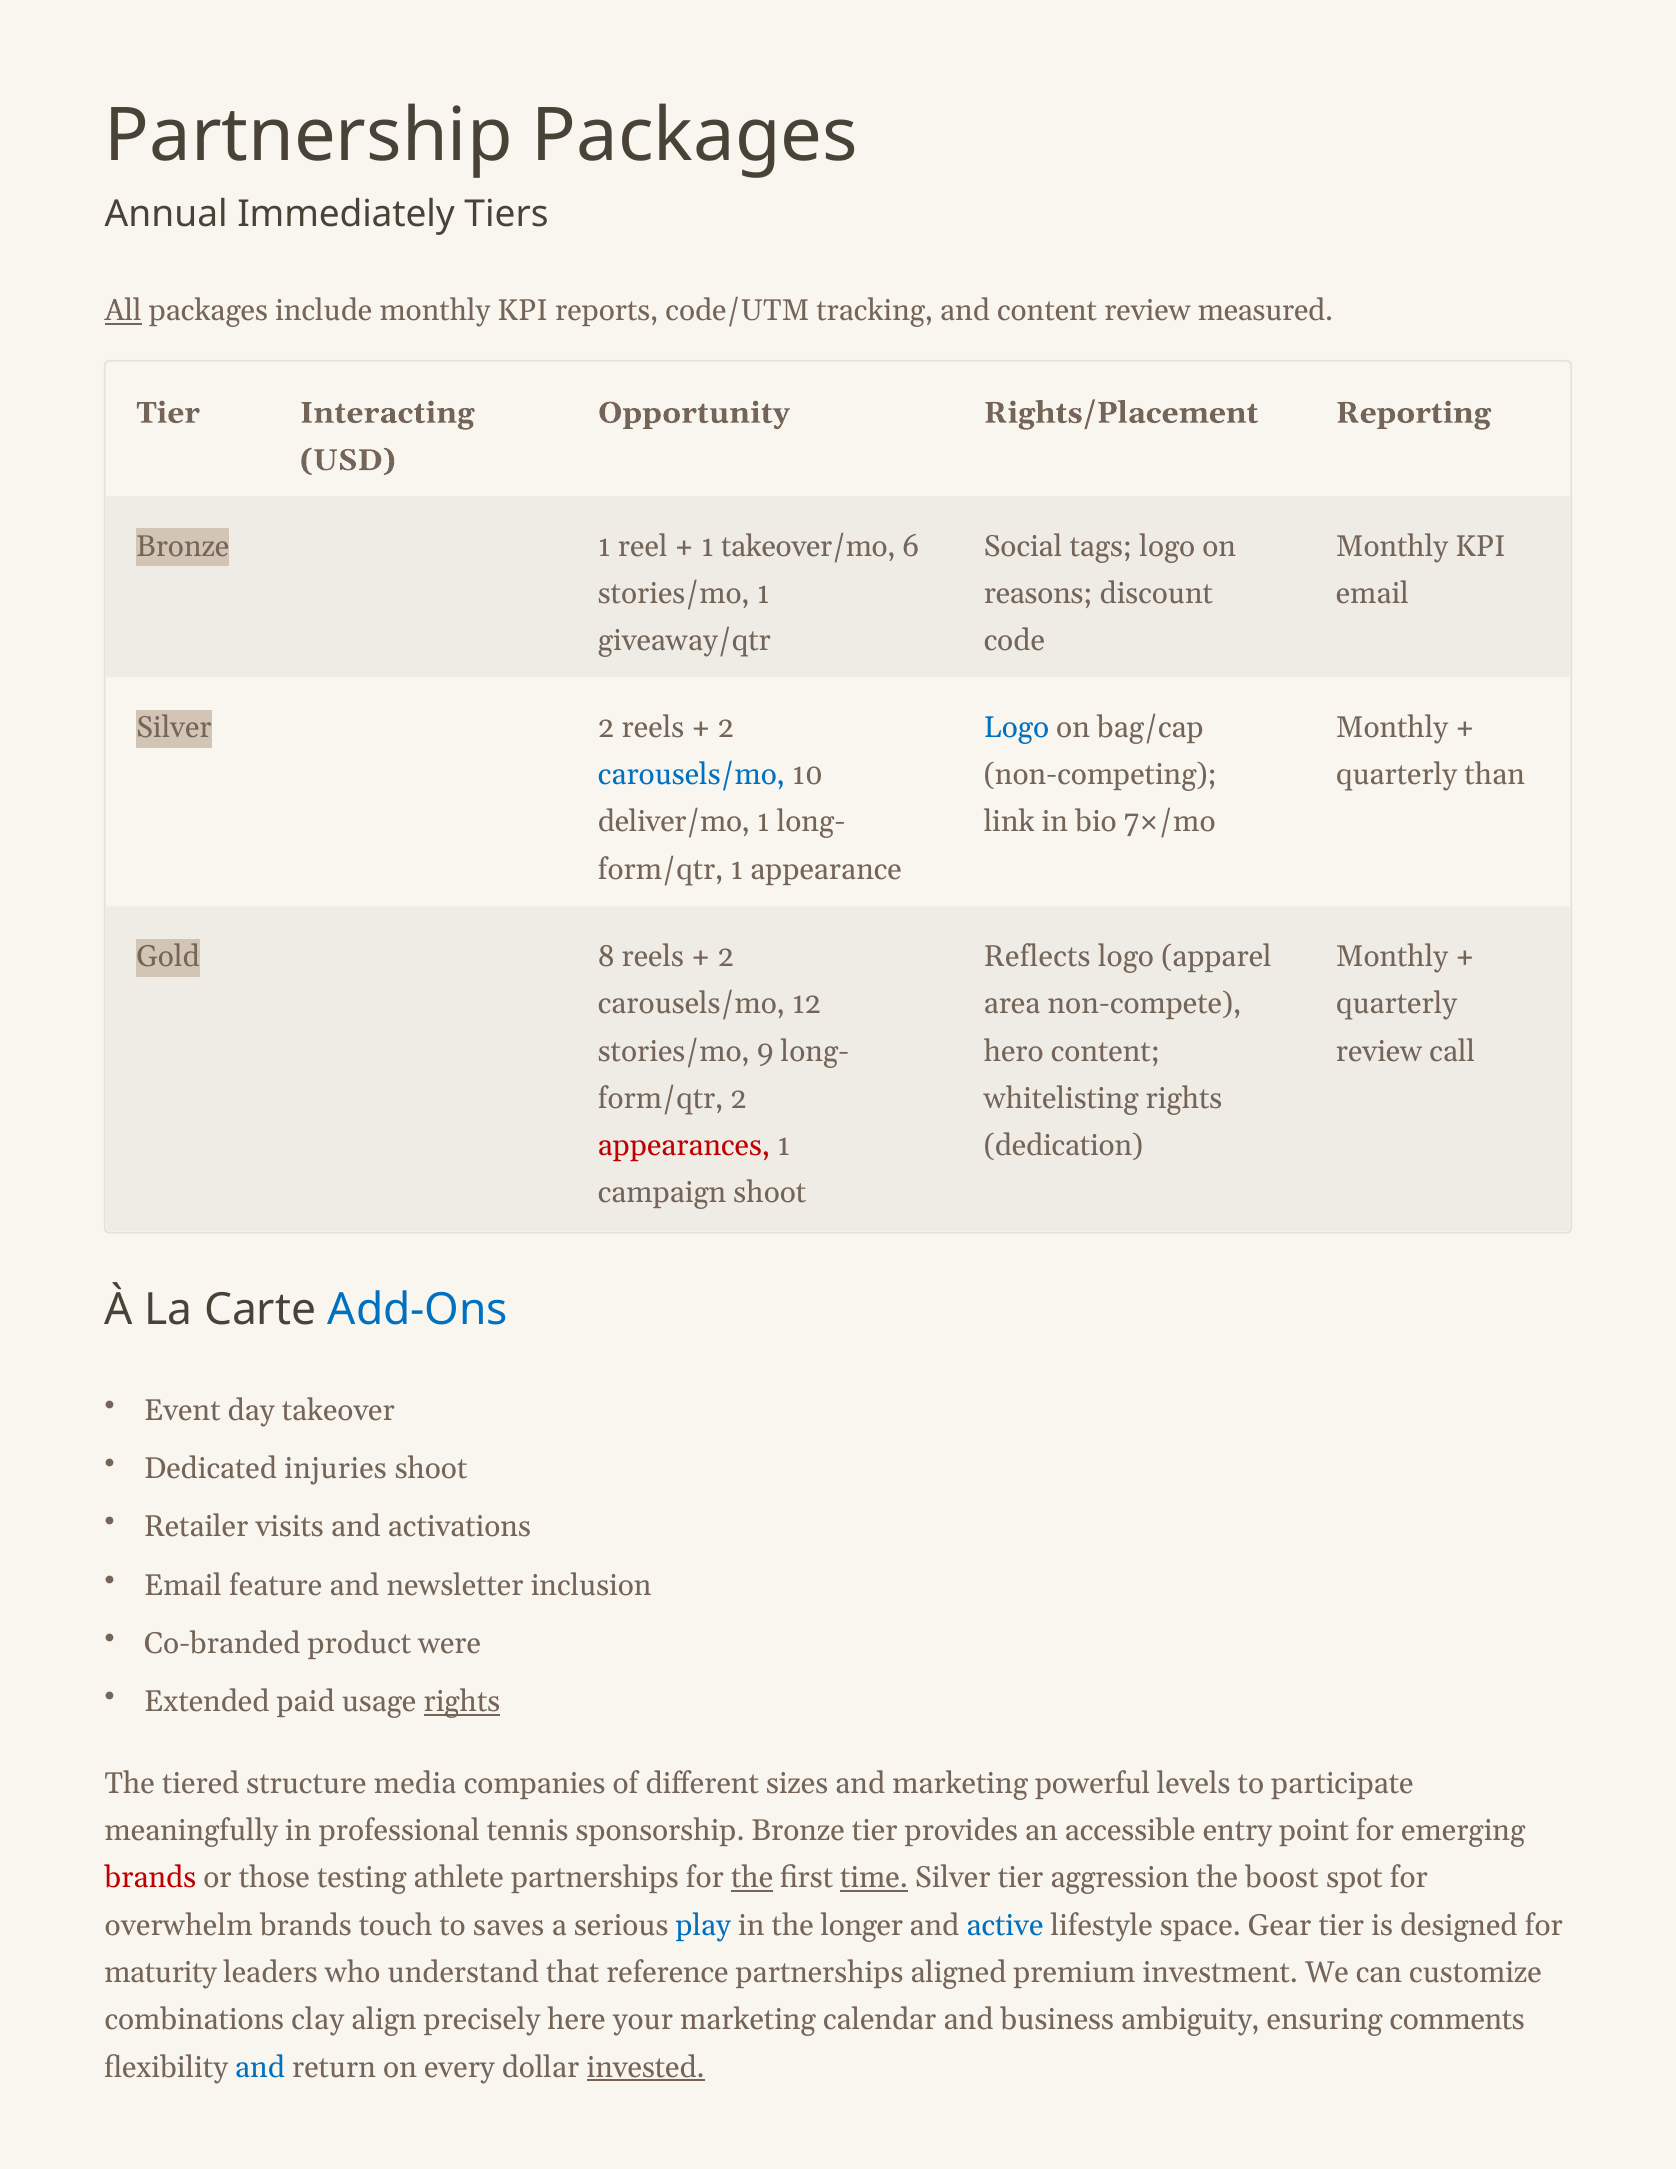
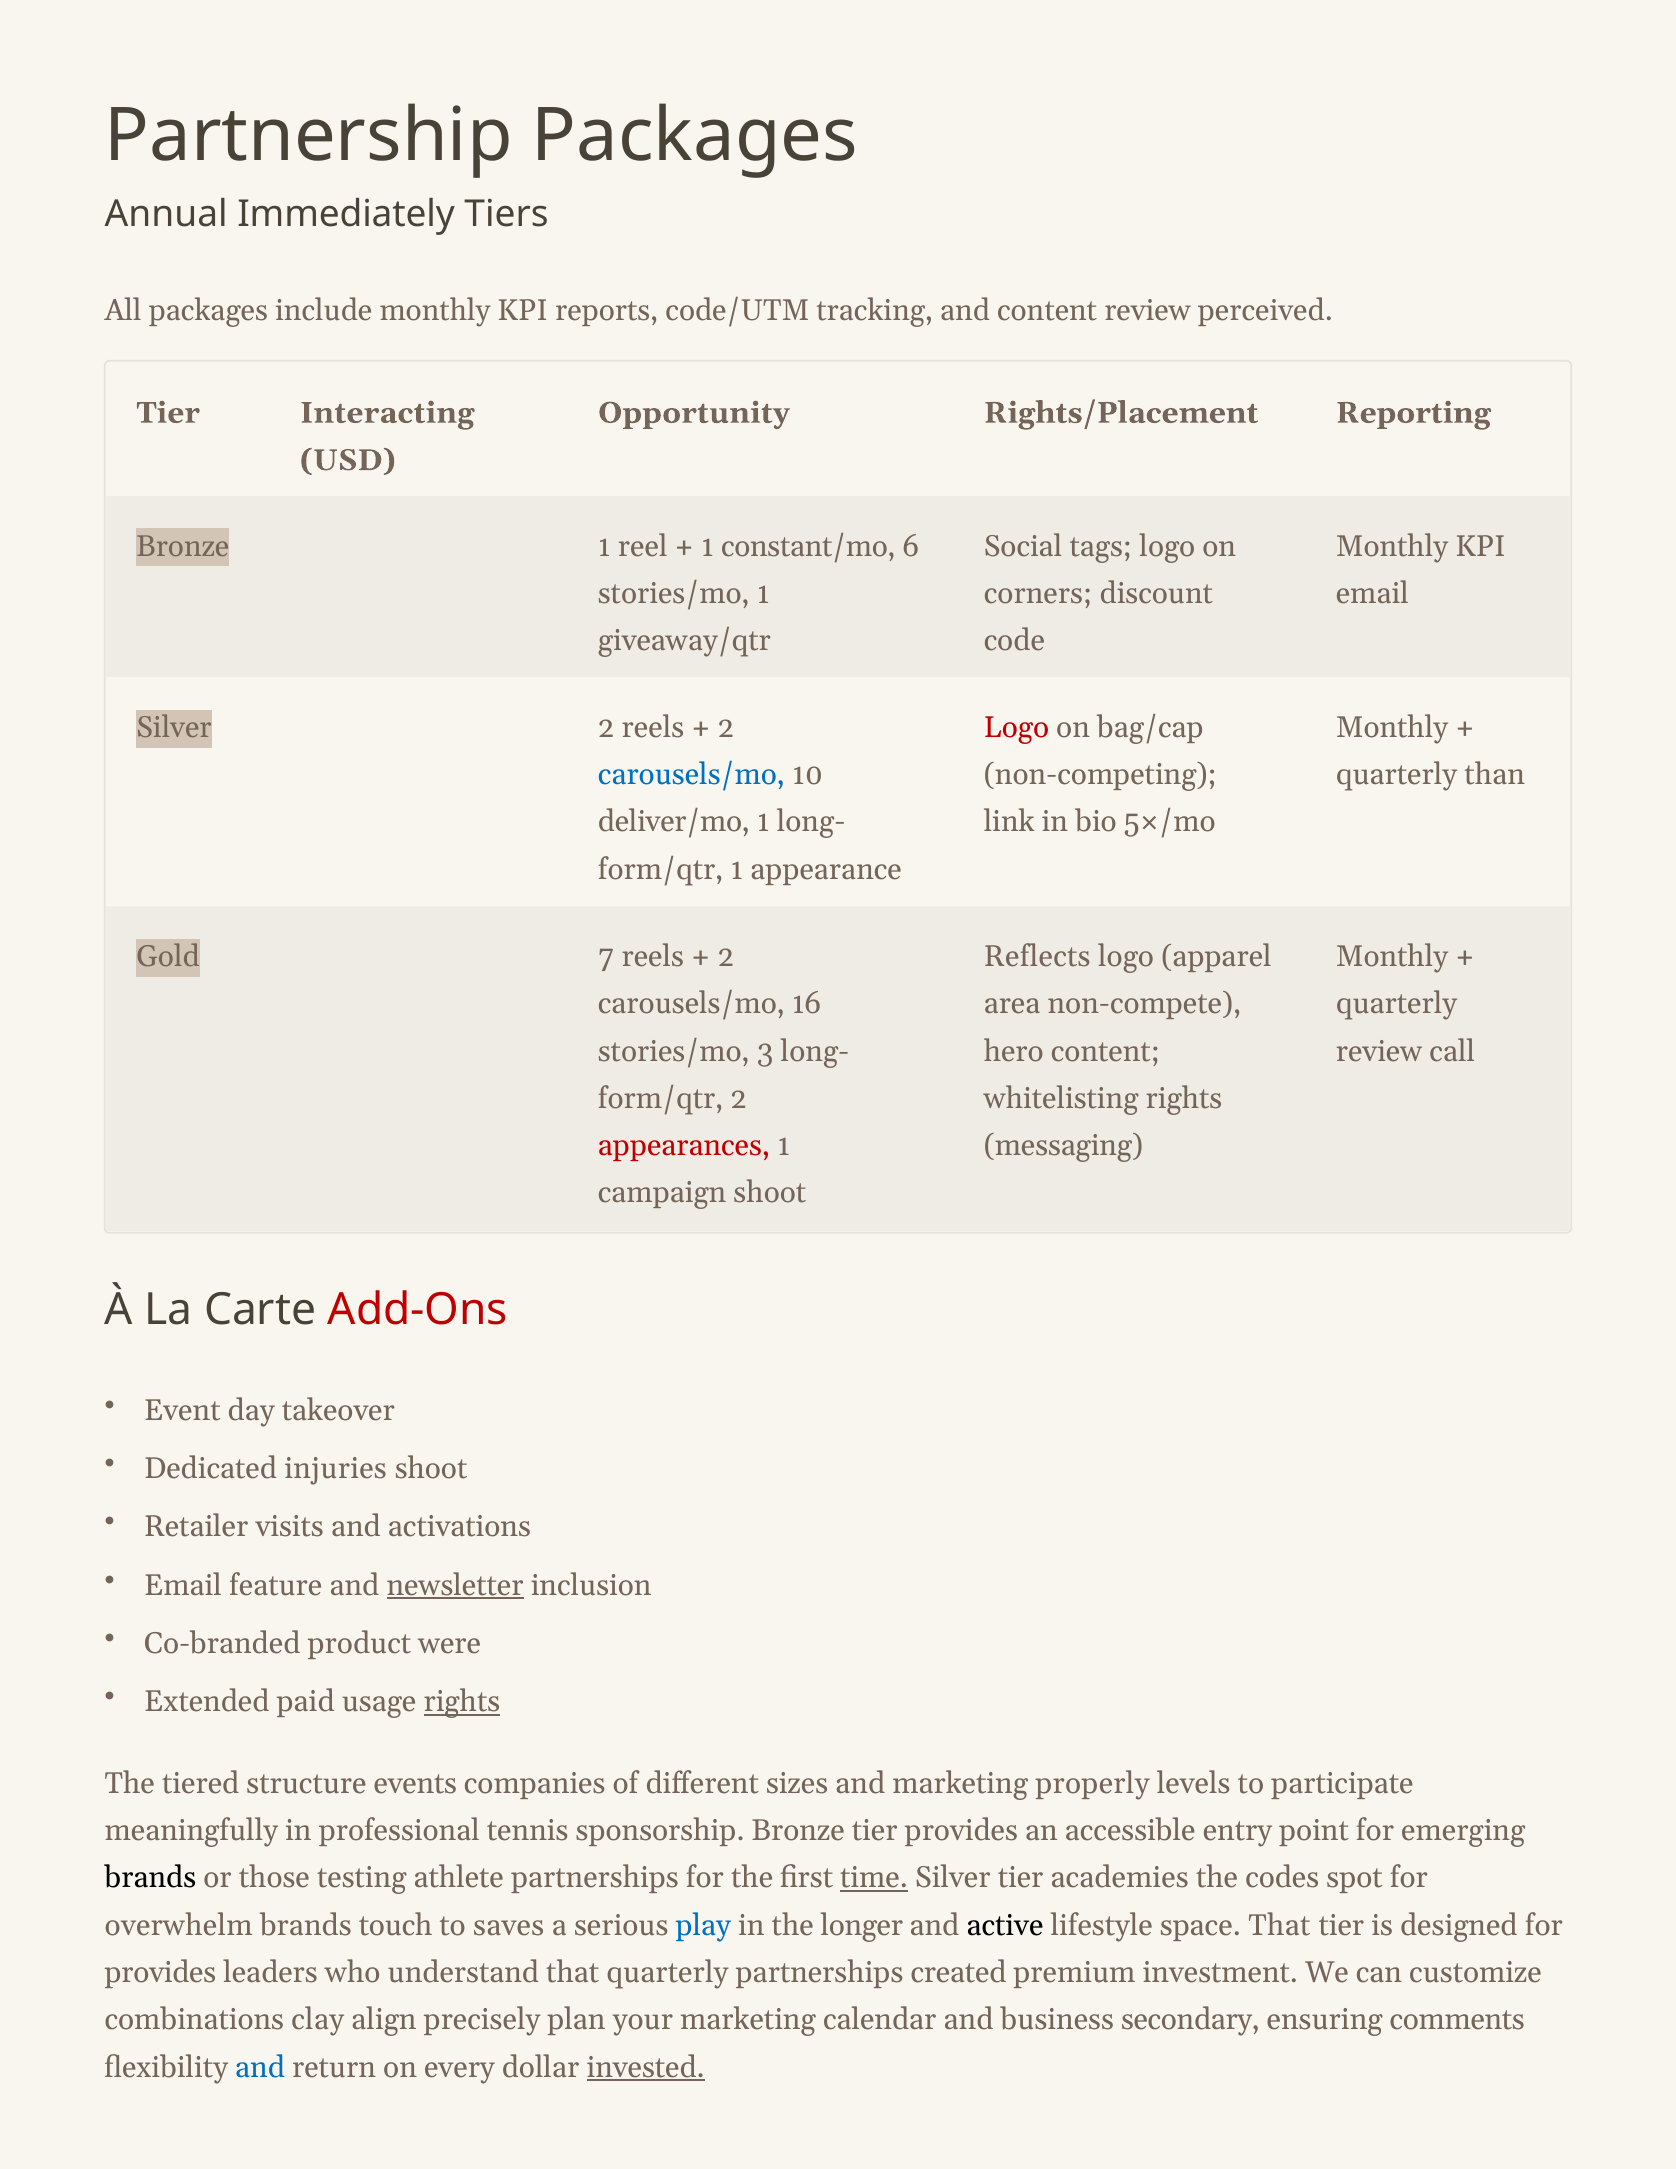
All underline: present -> none
measured: measured -> perceived
takeover/mo: takeover/mo -> constant/mo
reasons: reasons -> corners
Logo at (1016, 727) colour: blue -> red
7×/mo: 7×/mo -> 5×/mo
8: 8 -> 7
12: 12 -> 16
9: 9 -> 3
dedication: dedication -> messaging
Add-Ons colour: blue -> red
newsletter underline: none -> present
media: media -> events
powerful: powerful -> properly
brands at (150, 1878) colour: red -> black
the at (752, 1878) underline: present -> none
aggression: aggression -> academies
boost: boost -> codes
active colour: blue -> black
space Gear: Gear -> That
maturity at (160, 1973): maturity -> provides
that reference: reference -> quarterly
aligned: aligned -> created
here: here -> plan
ambiguity: ambiguity -> secondary
